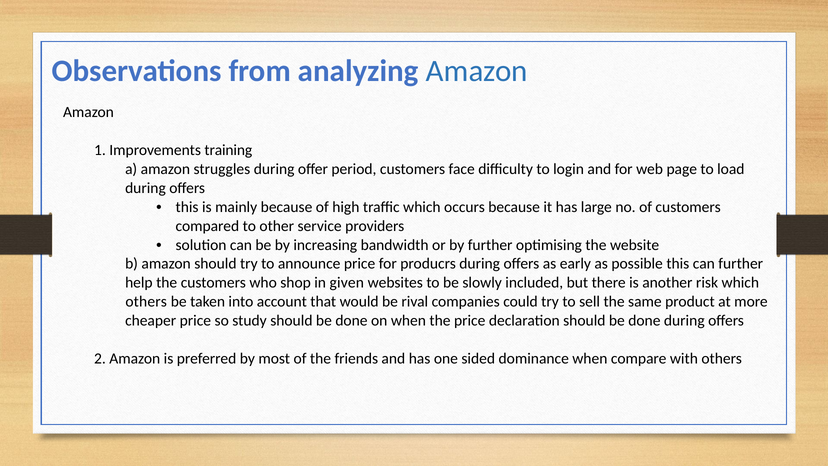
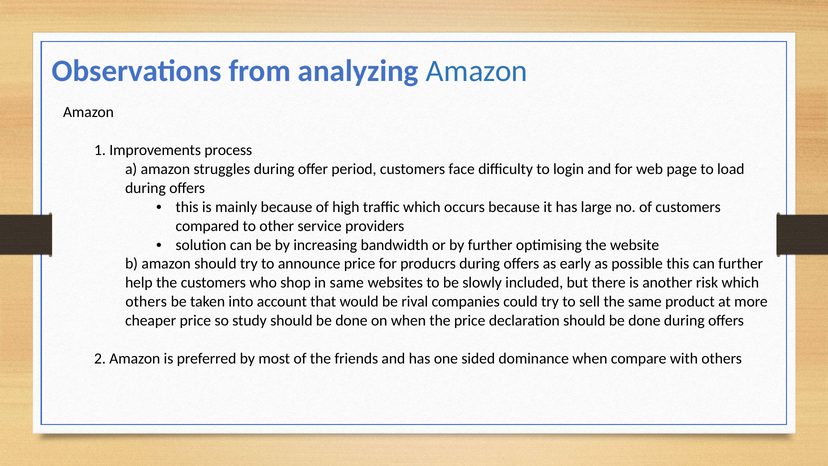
training: training -> process
in given: given -> same
